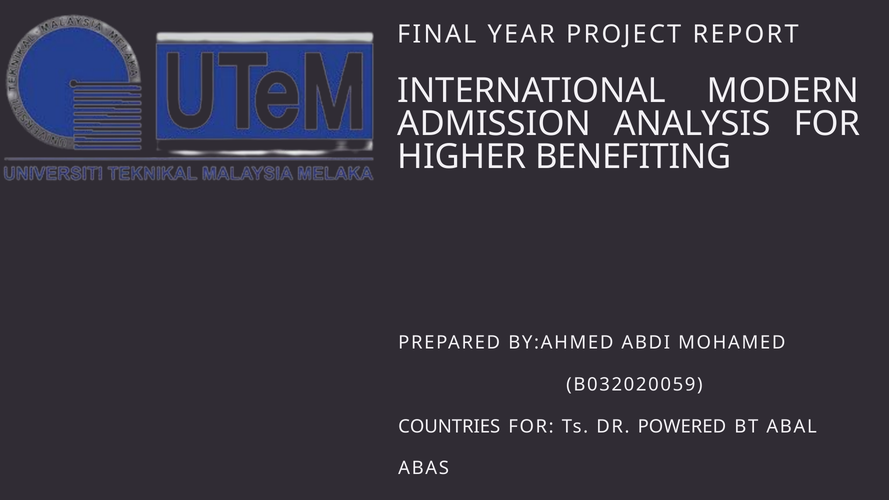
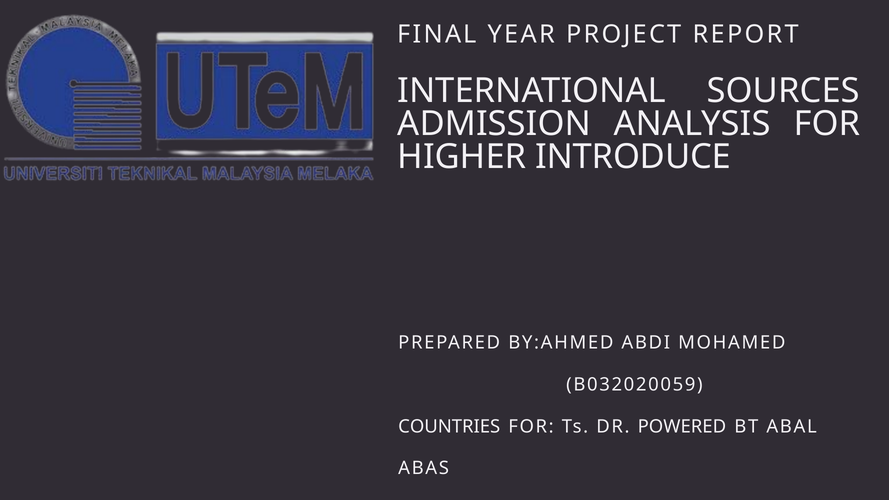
MODERN: MODERN -> SOURCES
BENEFITING: BENEFITING -> INTRODUCE
